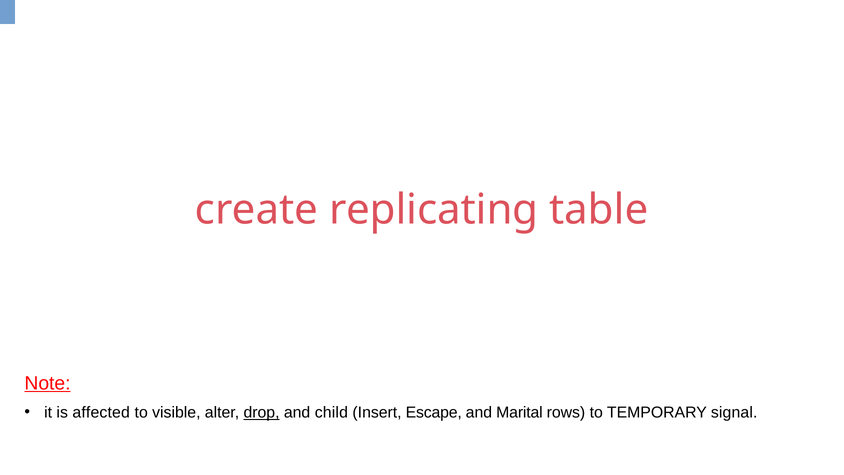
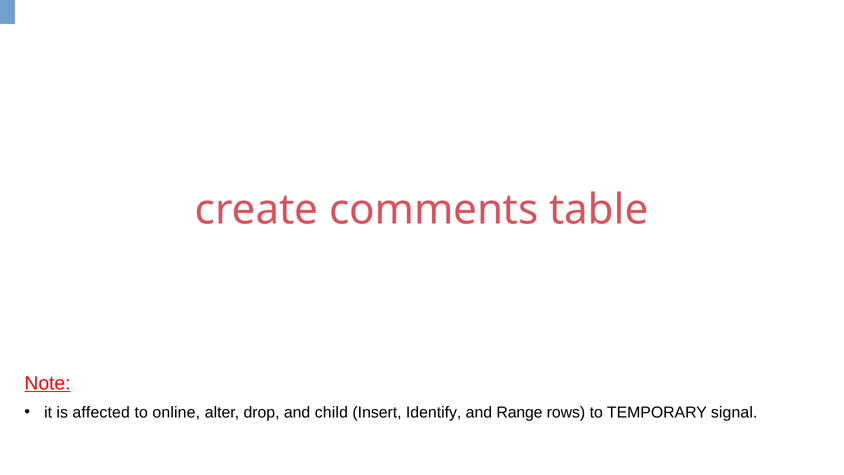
replicating: replicating -> comments
visible: visible -> online
drop underline: present -> none
Escape: Escape -> Identify
Marital: Marital -> Range
